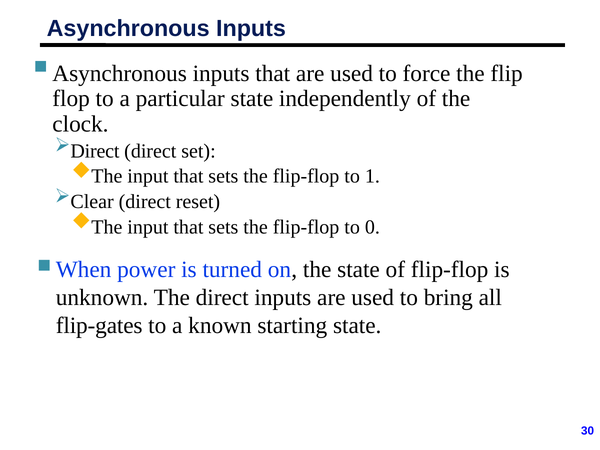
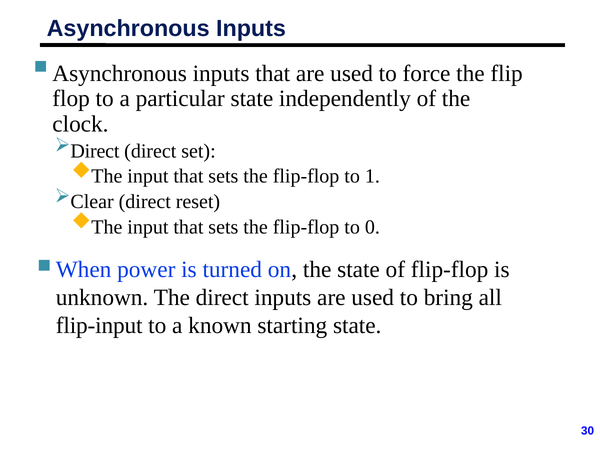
flip-gates: flip-gates -> flip-input
